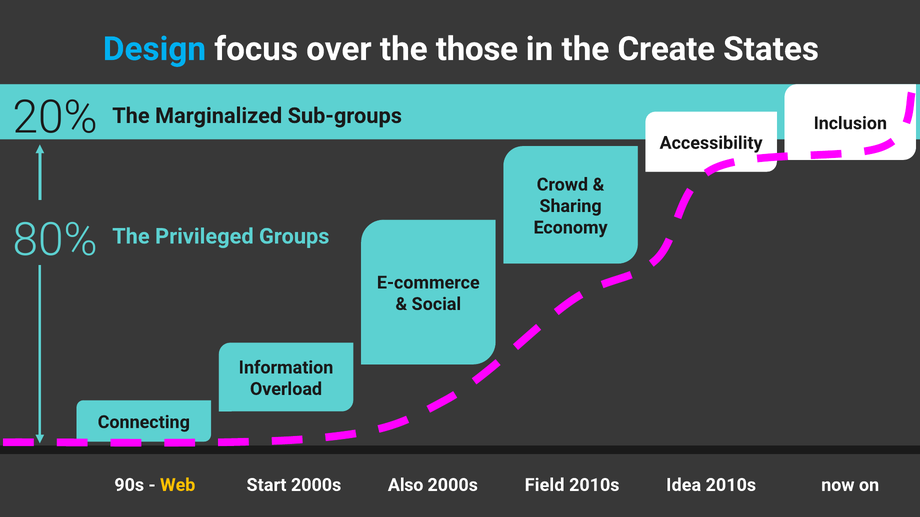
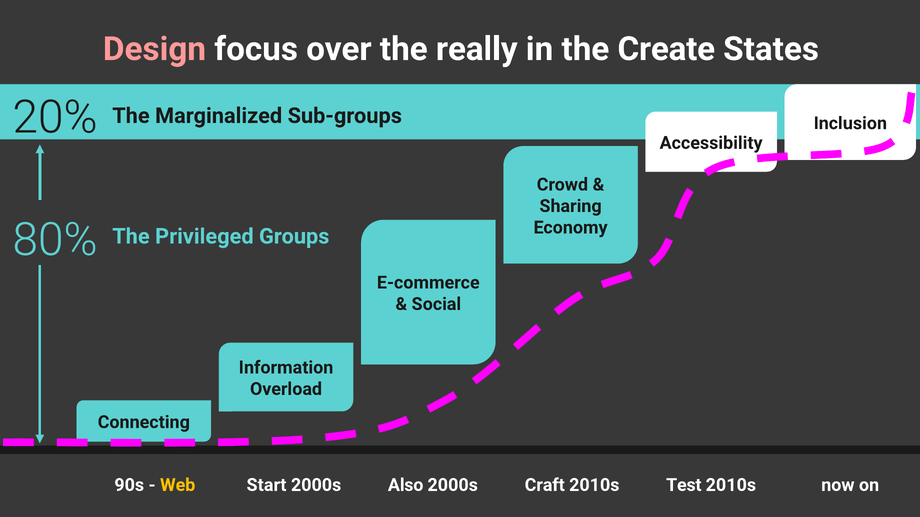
Design colour: light blue -> pink
those: those -> really
Field: Field -> Craft
Idea: Idea -> Test
